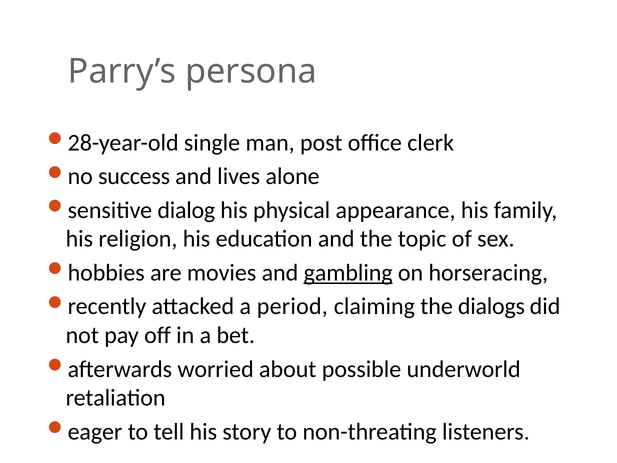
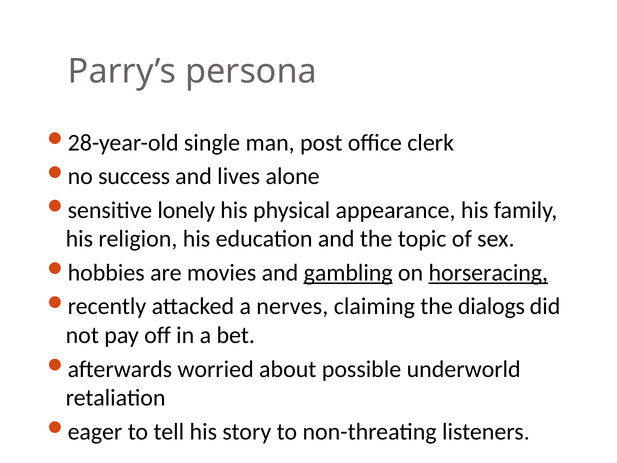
dialog: dialog -> lonely
horseracing underline: none -> present
period: period -> nerves
